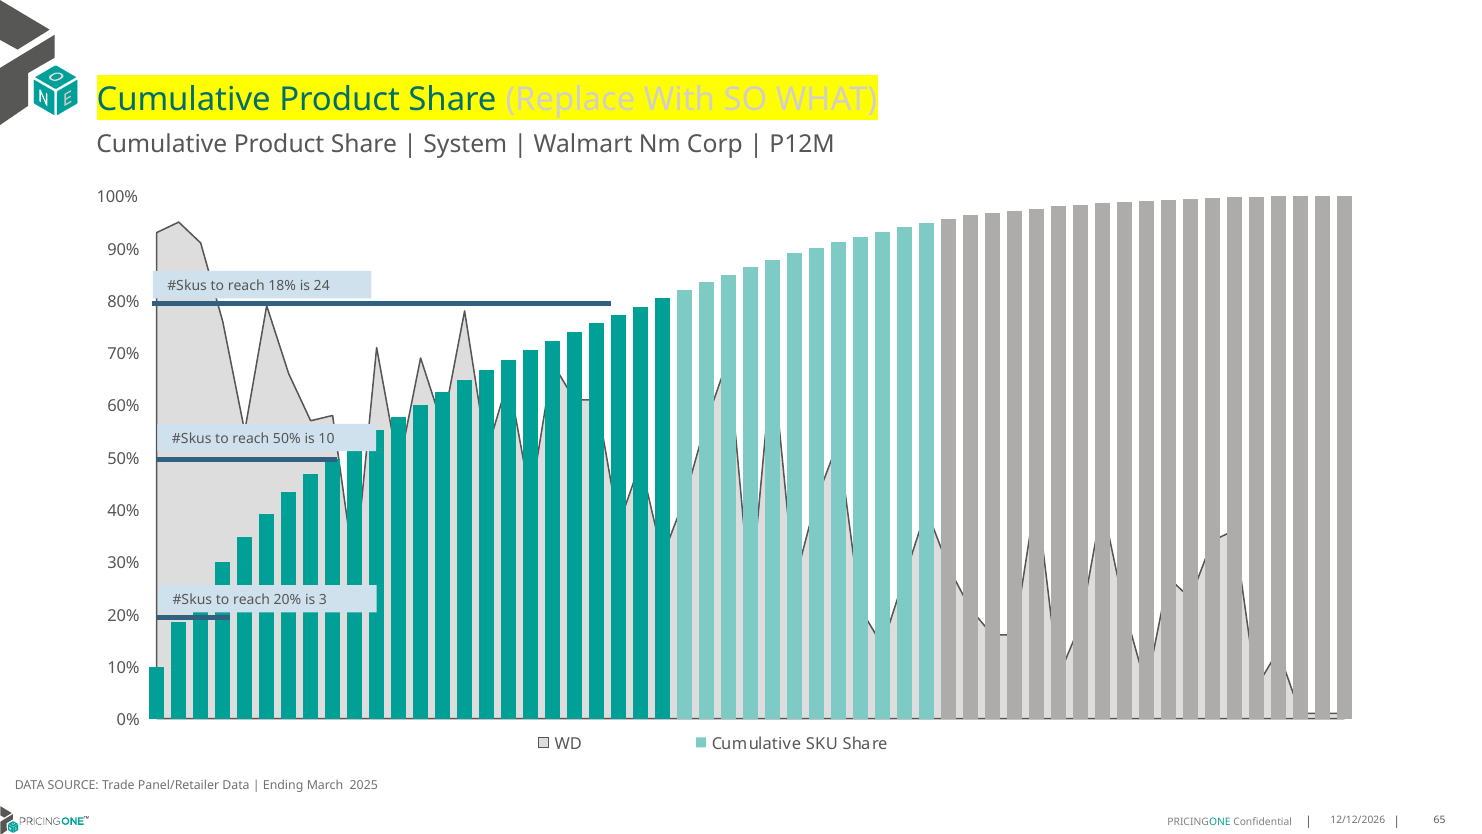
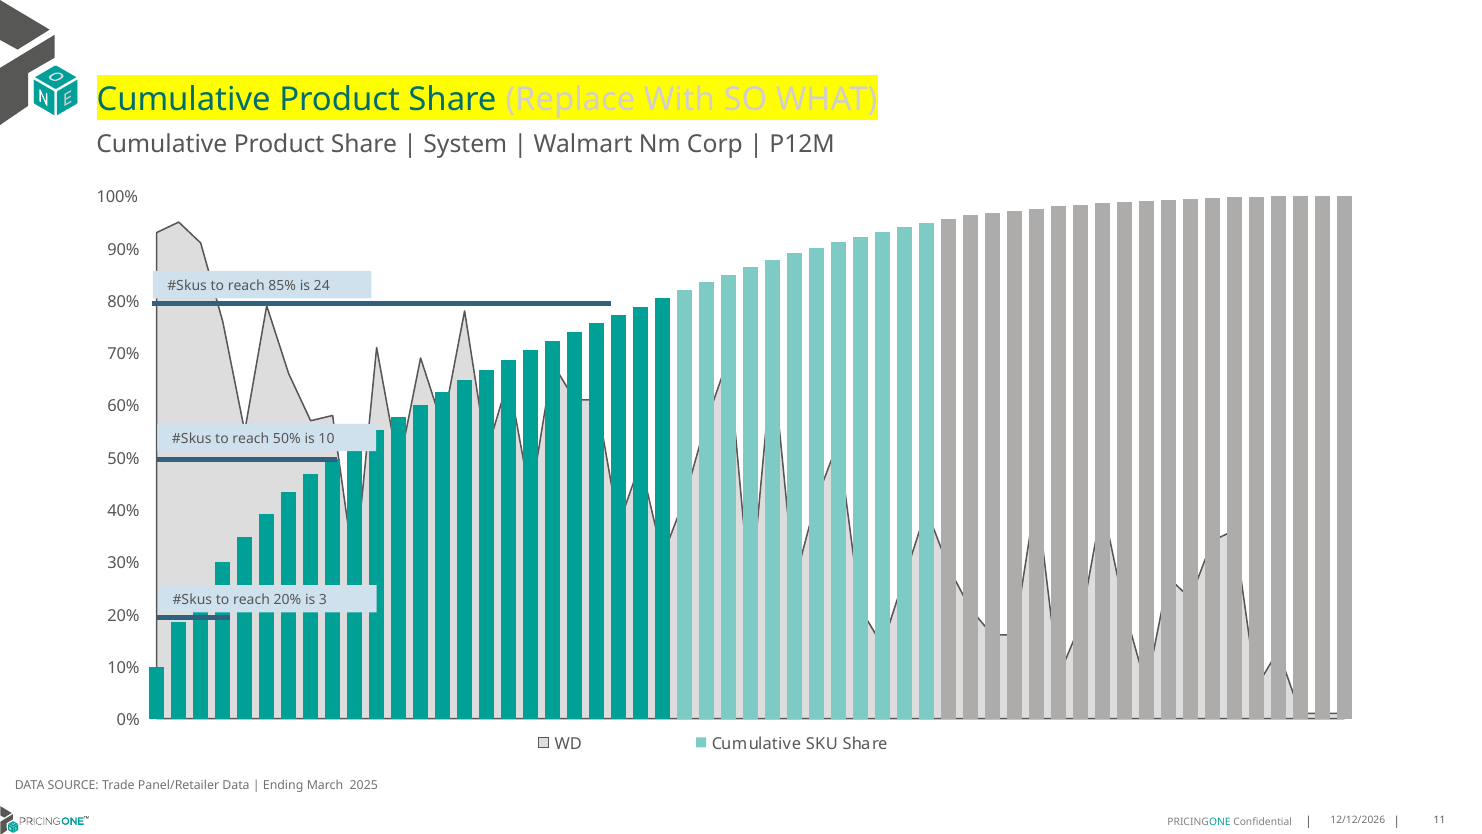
18%: 18% -> 85%
65: 65 -> 11
